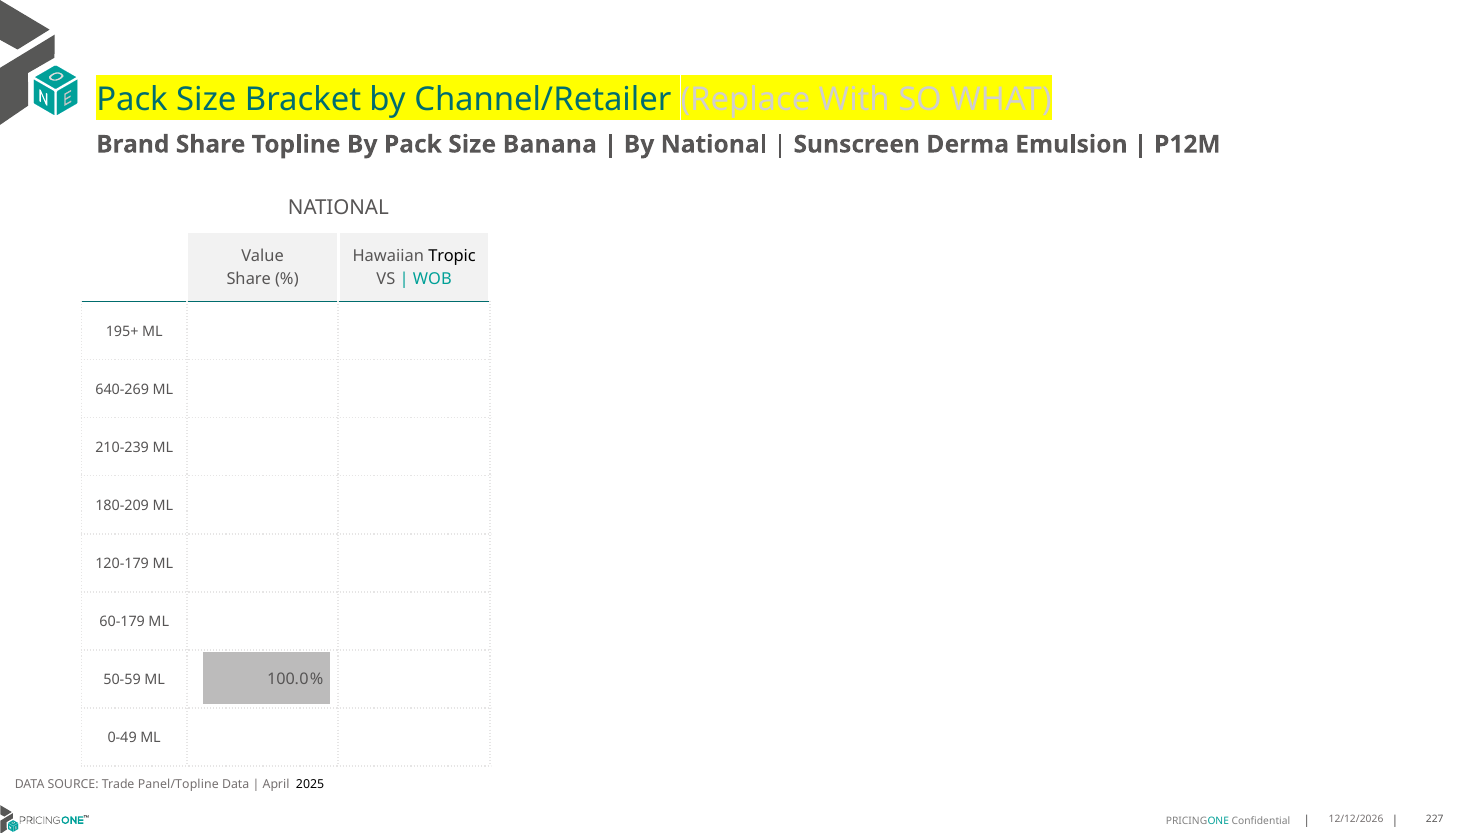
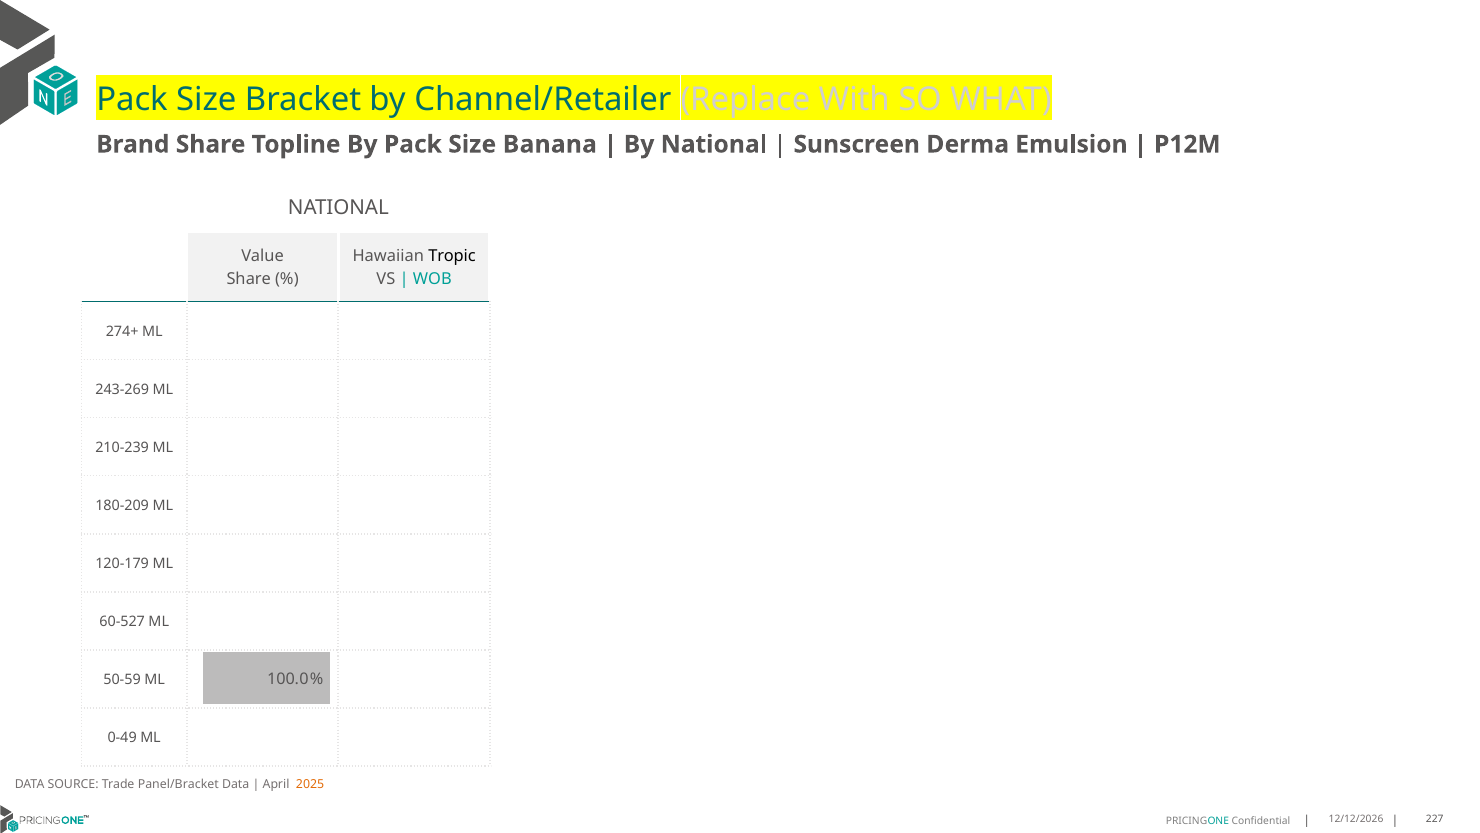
195+: 195+ -> 274+
640-269: 640-269 -> 243-269
60-179: 60-179 -> 60-527
Panel/Topline: Panel/Topline -> Panel/Bracket
2025 colour: black -> orange
